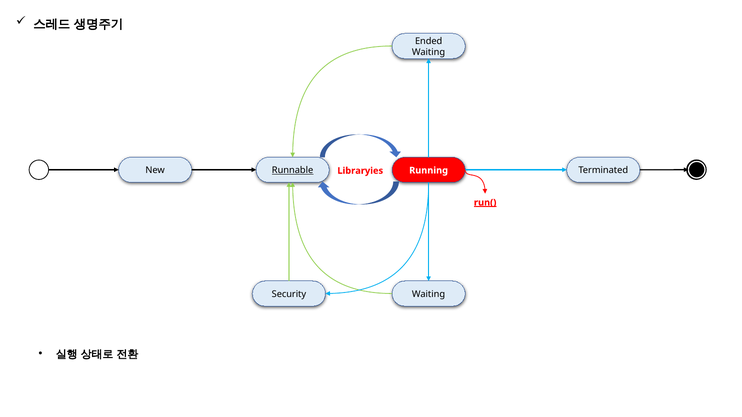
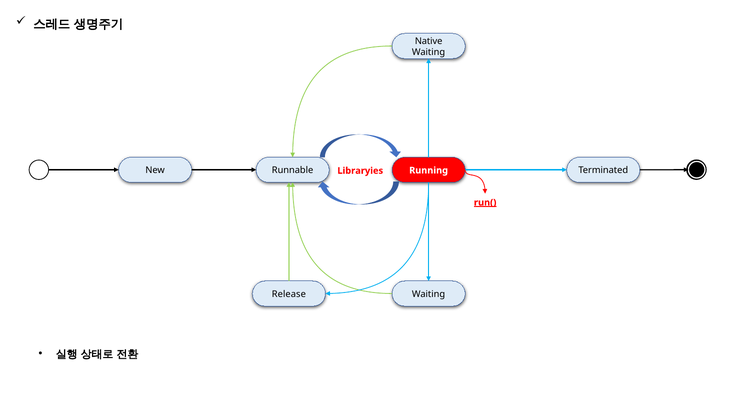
Ended: Ended -> Native
Runnable underline: present -> none
Security: Security -> Release
